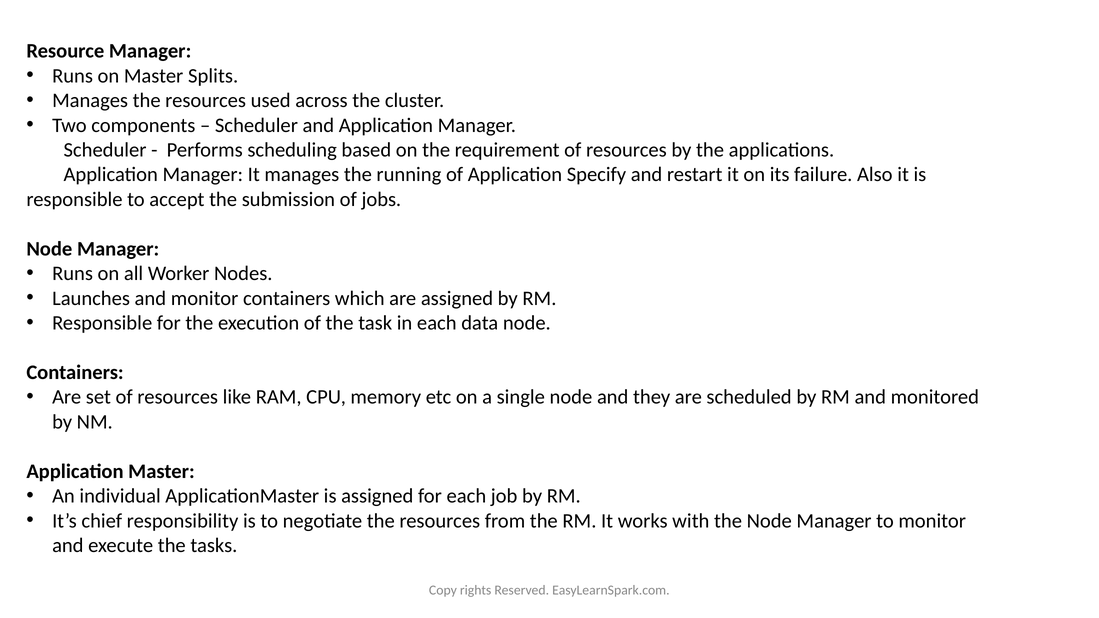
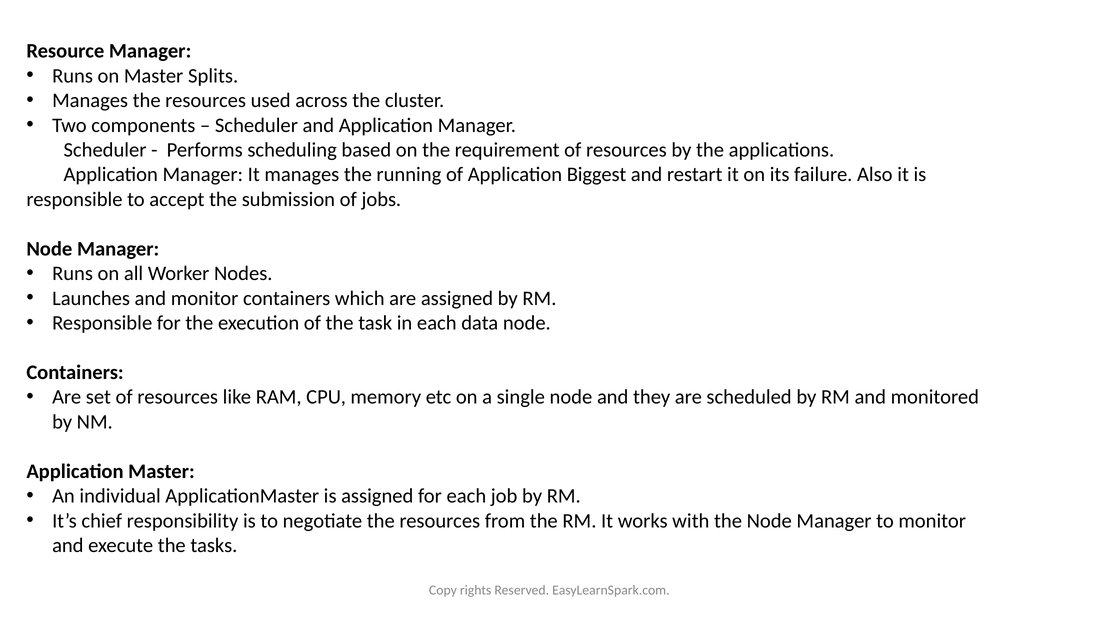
Specify: Specify -> Biggest
